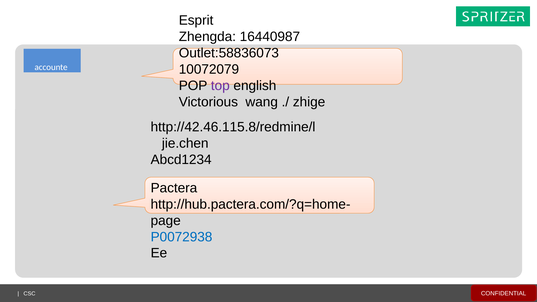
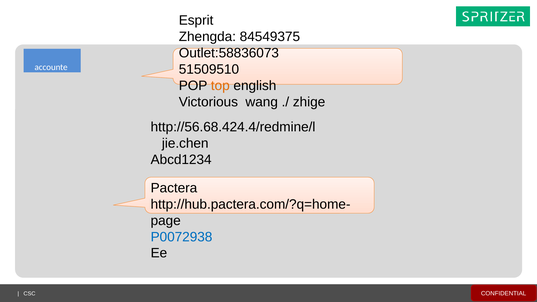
16440987: 16440987 -> 84549375
10072079: 10072079 -> 51509510
top colour: purple -> orange
http://42.46.115.8/redmine/l: http://42.46.115.8/redmine/l -> http://56.68.424.4/redmine/l
